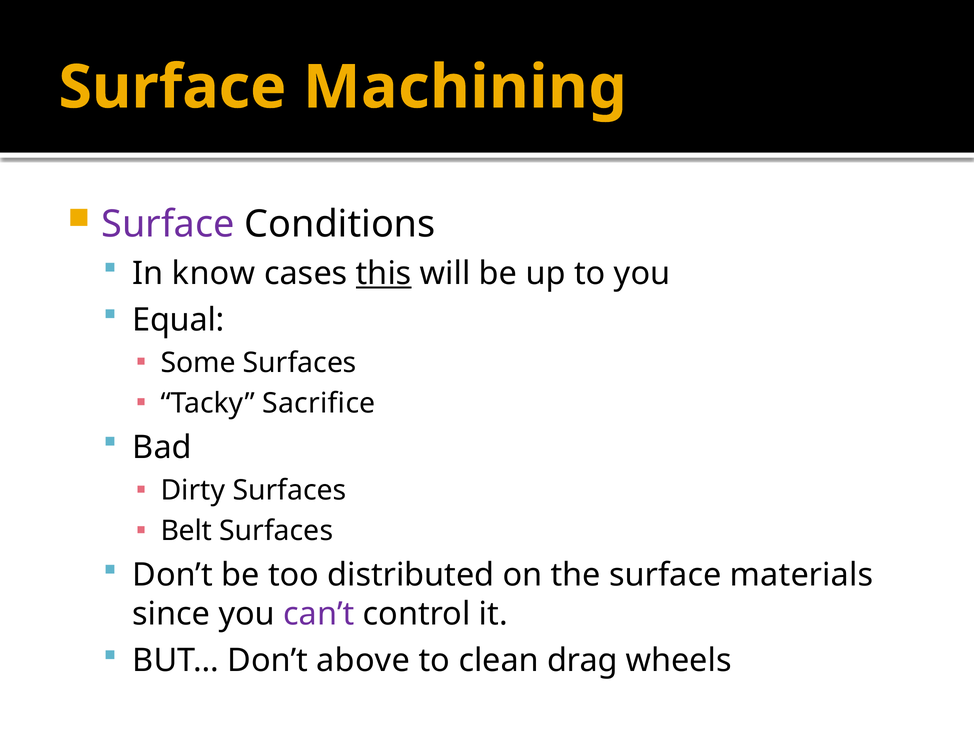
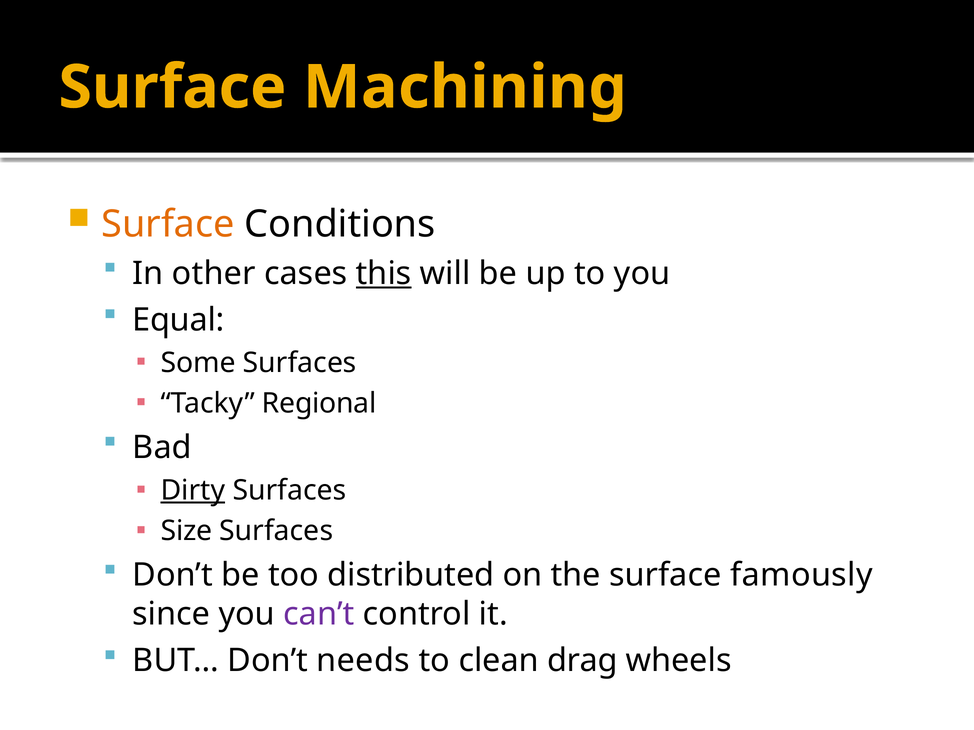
Surface at (168, 224) colour: purple -> orange
know: know -> other
Sacrifice: Sacrifice -> Regional
Dirty underline: none -> present
Belt: Belt -> Size
materials: materials -> famously
above: above -> needs
